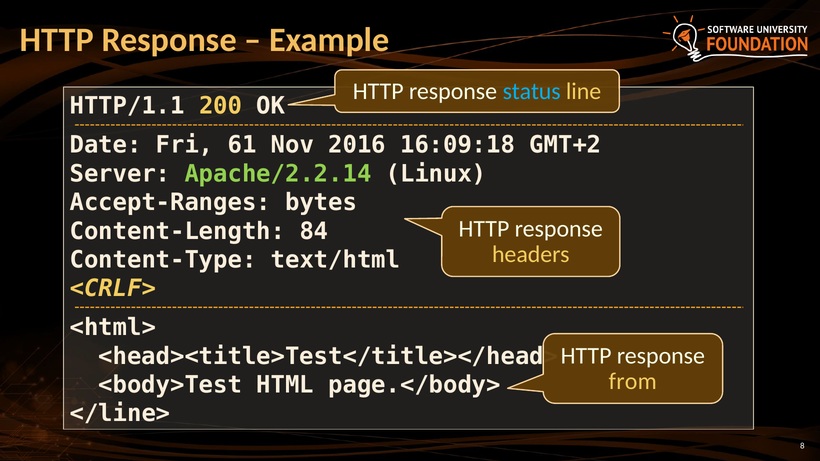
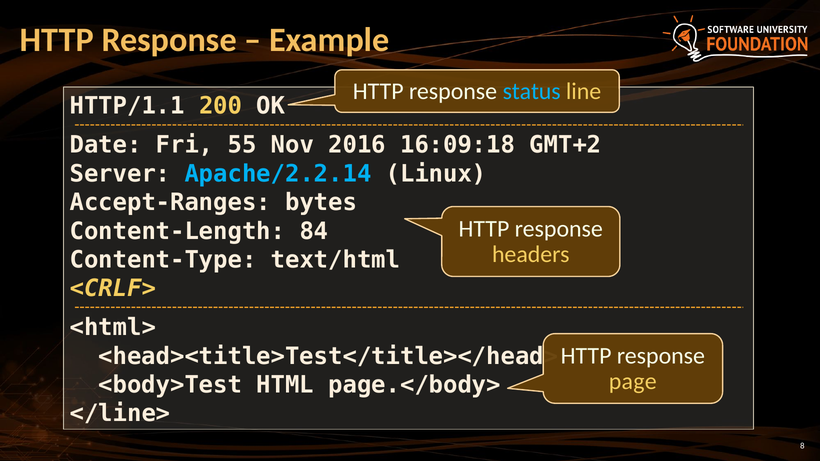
61: 61 -> 55
Apache/2.2.14 colour: light green -> light blue
from: from -> page
